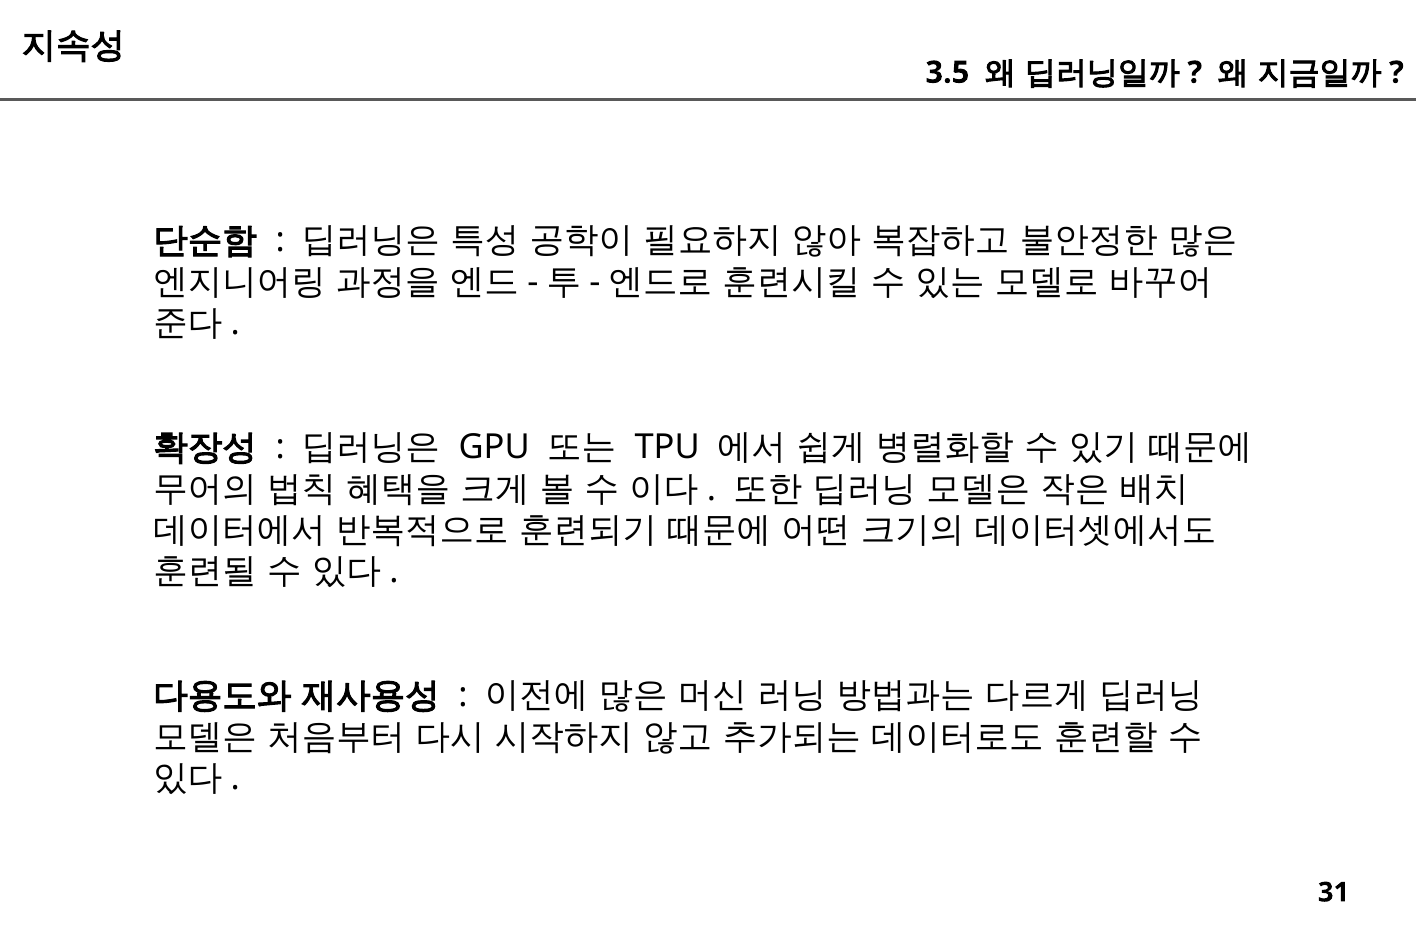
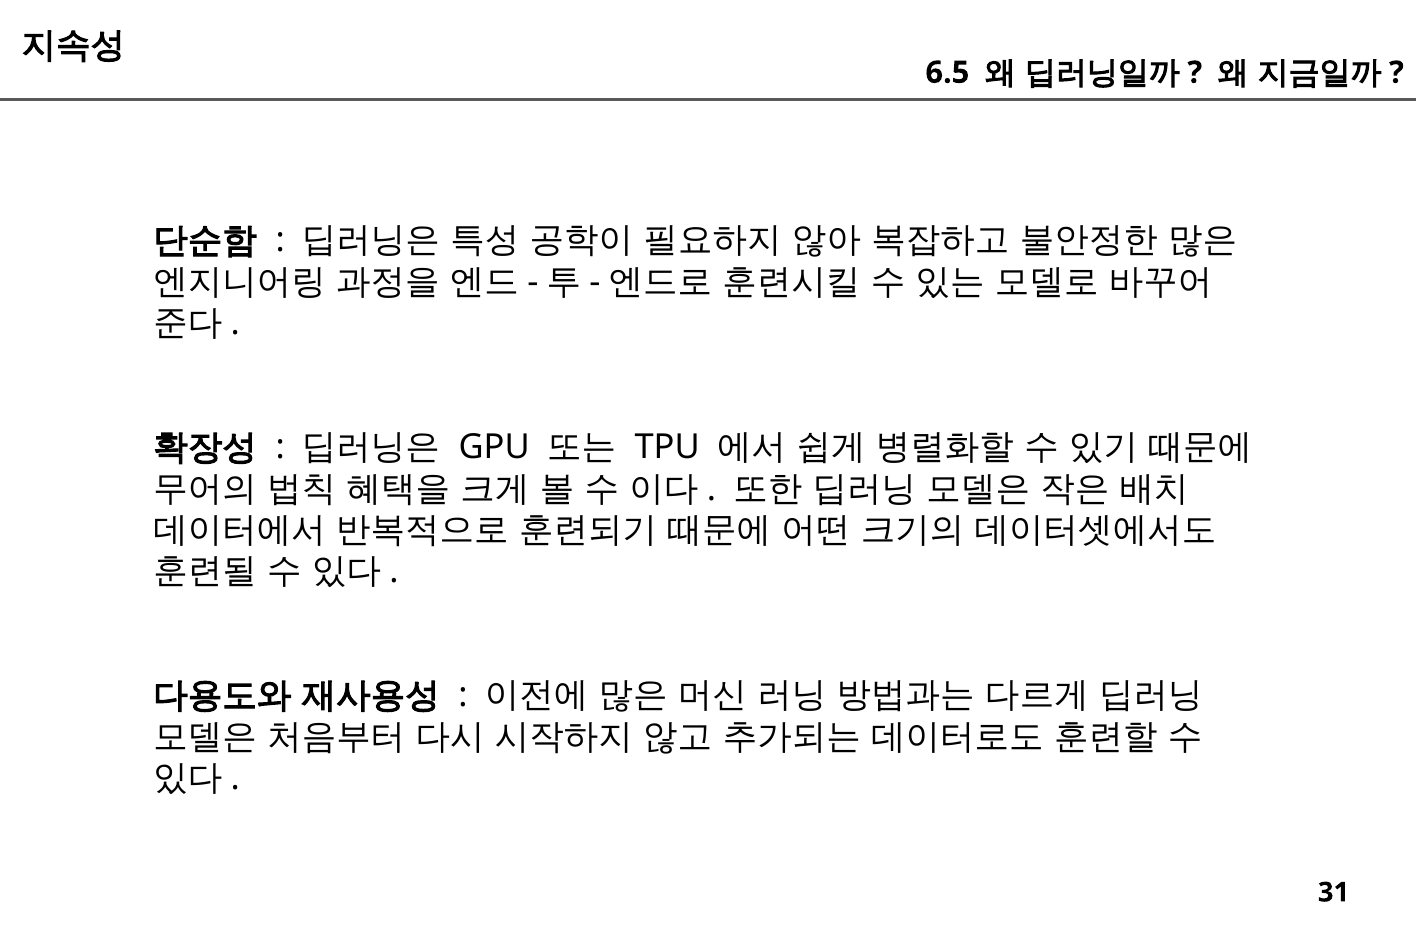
3.5: 3.5 -> 6.5
